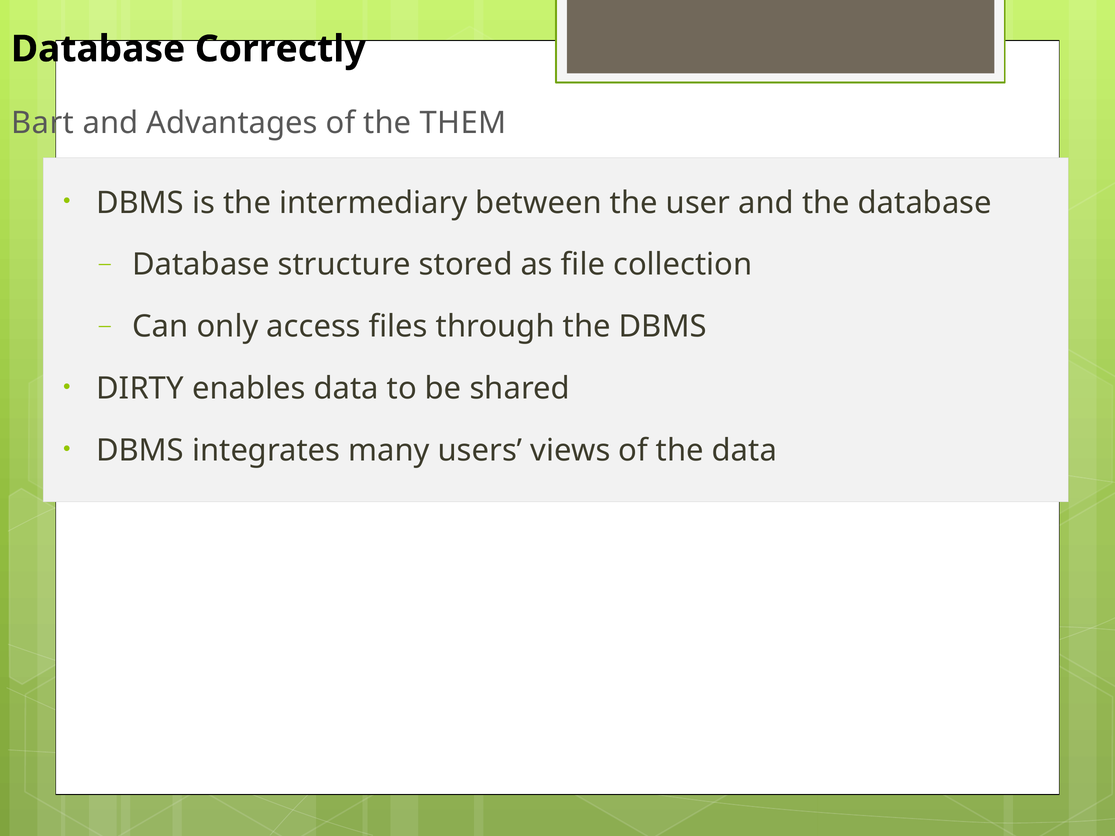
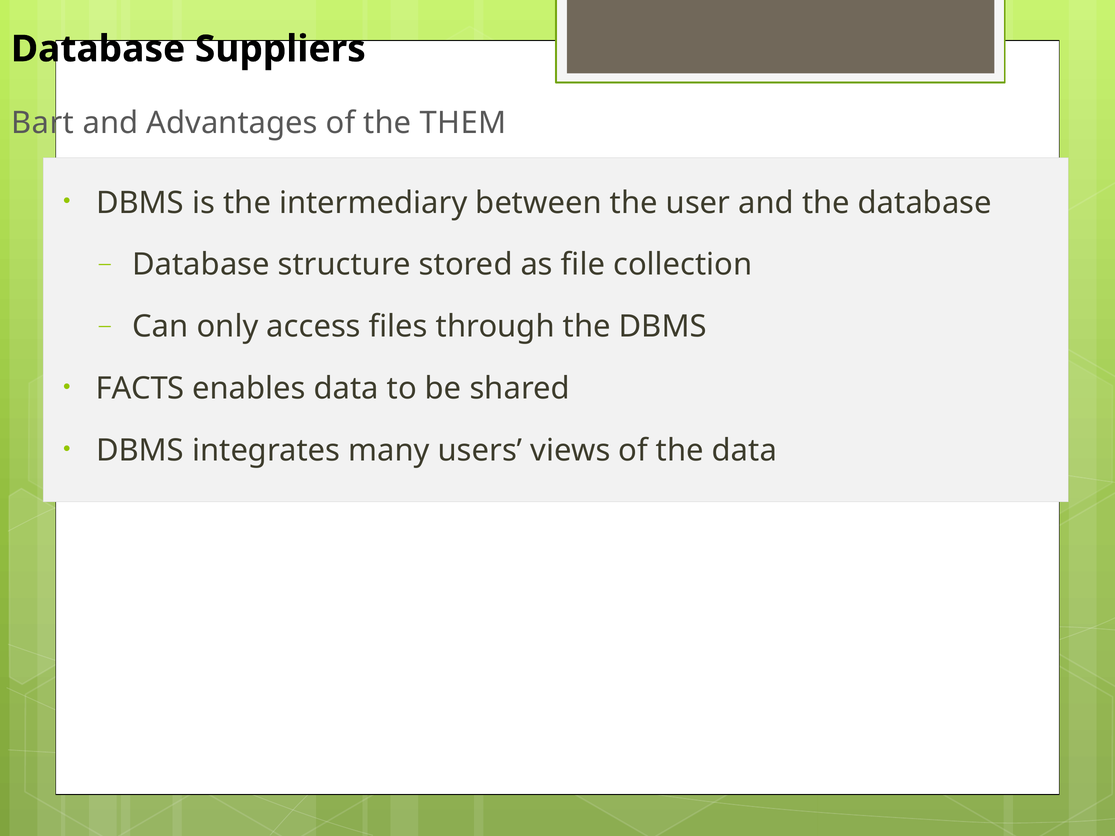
Correctly: Correctly -> Suppliers
DIRTY: DIRTY -> FACTS
